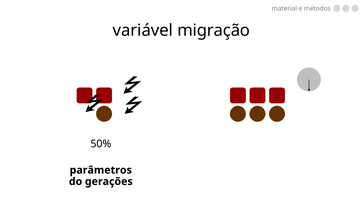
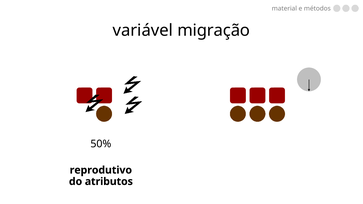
parâmetros: parâmetros -> reprodutivo
gerações: gerações -> atributos
